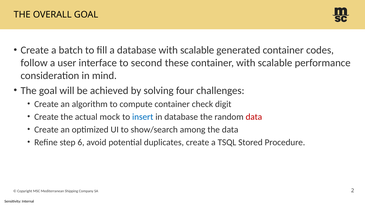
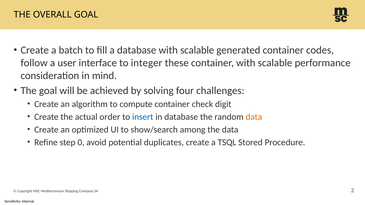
second: second -> integer
mock: mock -> order
data at (254, 117) colour: red -> orange
6: 6 -> 0
